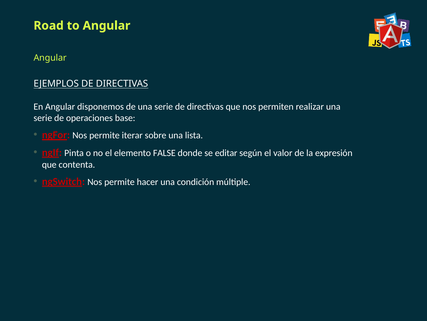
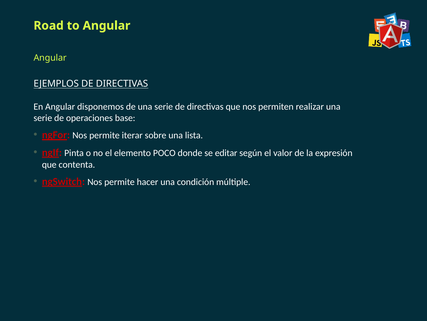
FALSE: FALSE -> POCO
